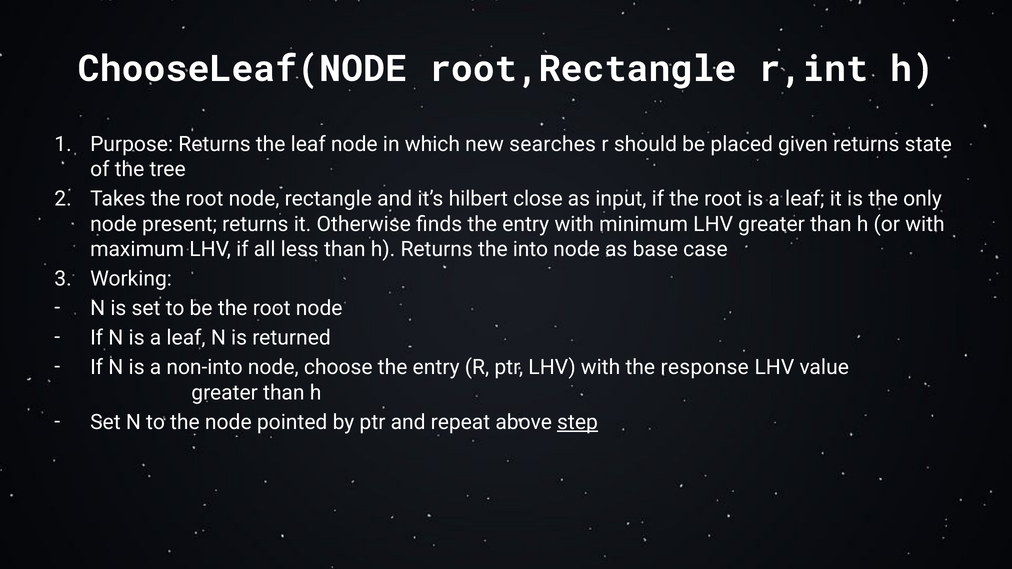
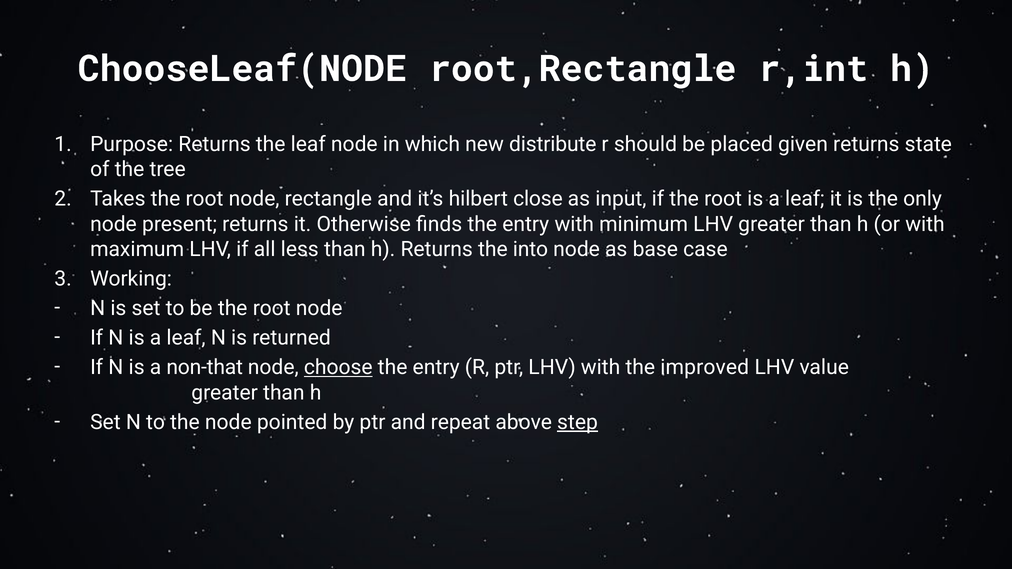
searches: searches -> distribute
non-into: non-into -> non-that
choose underline: none -> present
response: response -> improved
